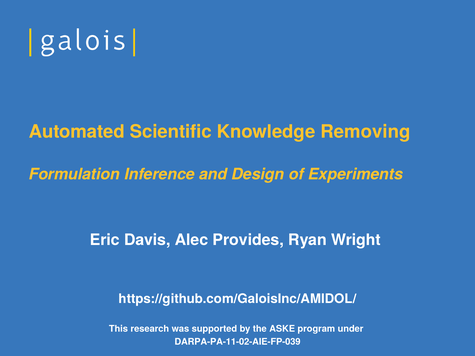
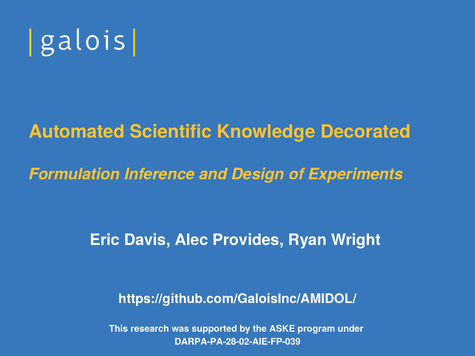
Removing: Removing -> Decorated
DARPA-PA-11-02-AIE-FP-039: DARPA-PA-11-02-AIE-FP-039 -> DARPA-PA-28-02-AIE-FP-039
